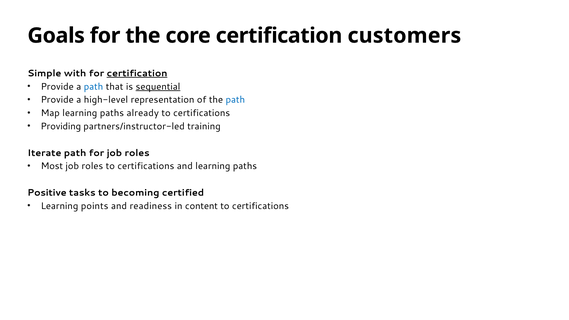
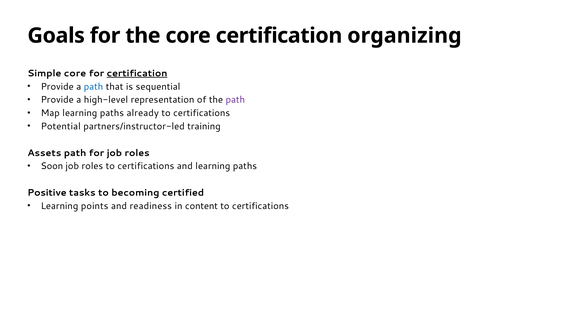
customers: customers -> organizing
Simple with: with -> core
sequential underline: present -> none
path at (235, 100) colour: blue -> purple
Providing: Providing -> Potential
Iterate: Iterate -> Assets
Most: Most -> Soon
